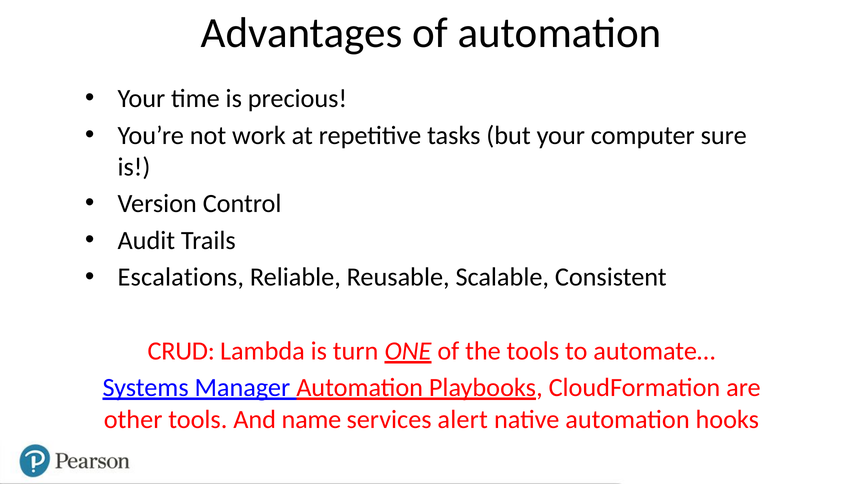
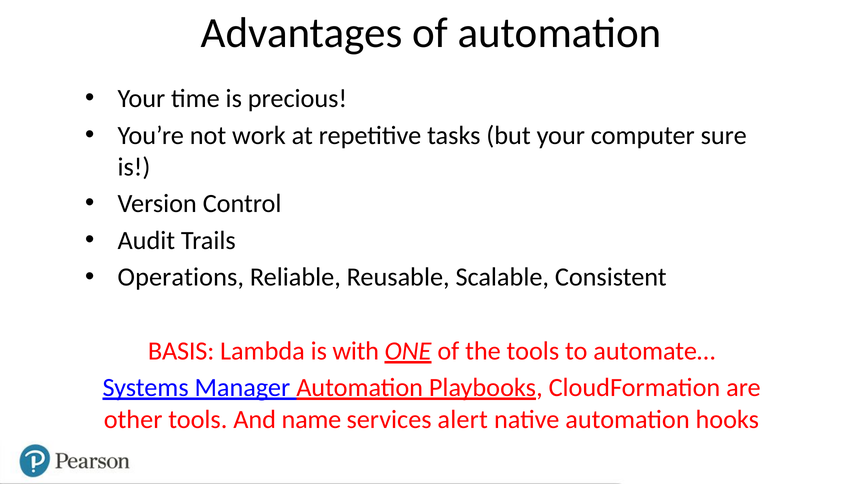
Escalations: Escalations -> Operations
CRUD: CRUD -> BASIS
turn: turn -> with
